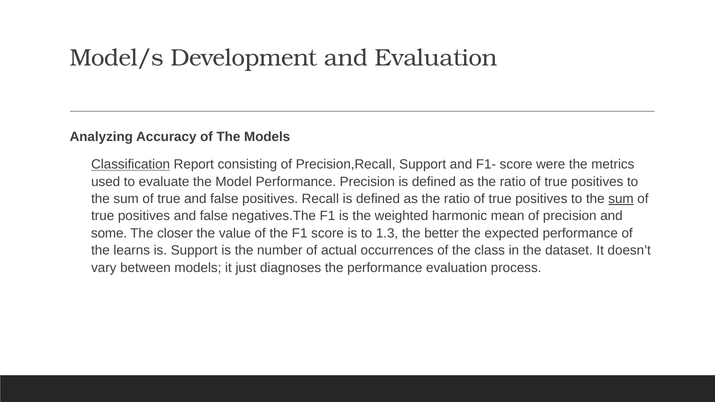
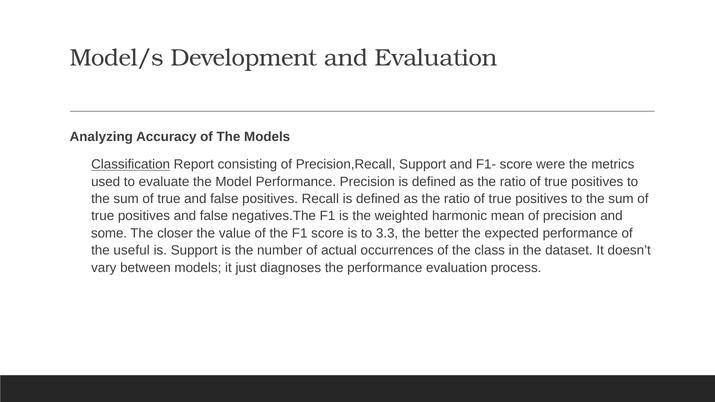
sum at (621, 199) underline: present -> none
1.3: 1.3 -> 3.3
learns: learns -> useful
